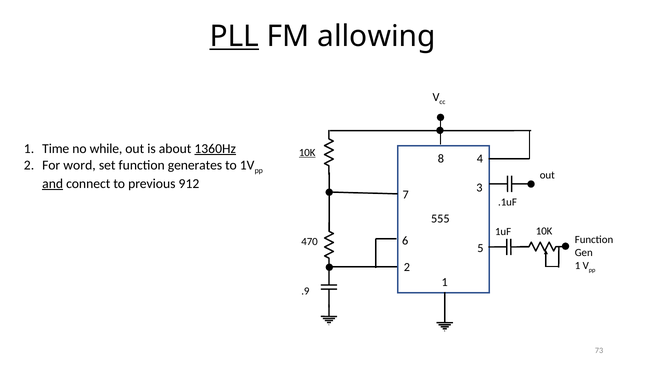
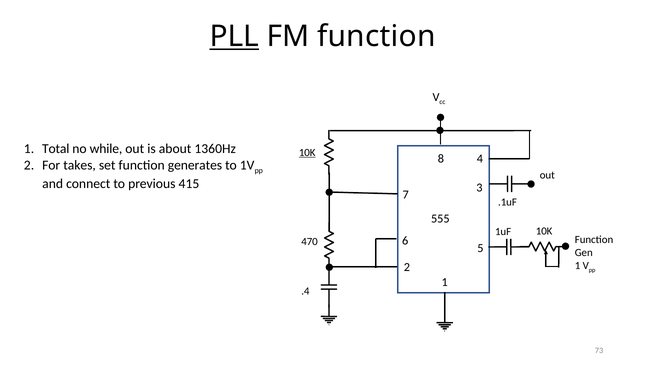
FM allowing: allowing -> function
Time: Time -> Total
1360Hz underline: present -> none
word: word -> takes
and underline: present -> none
912: 912 -> 415
.9: .9 -> .4
